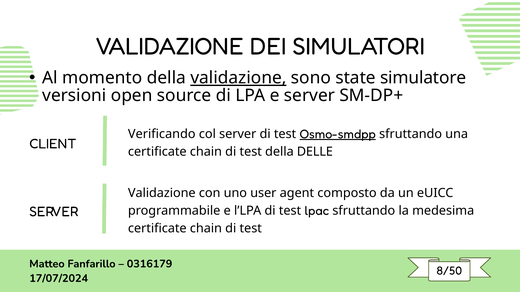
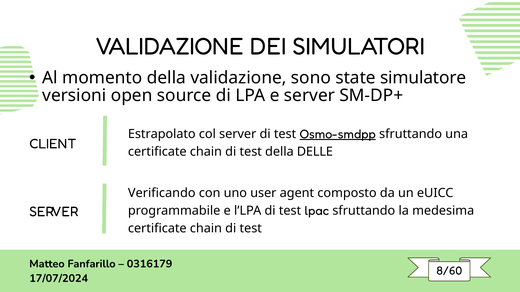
validazione at (238, 78) underline: present -> none
Verificando: Verificando -> Estrapolato
Validazione at (162, 193): Validazione -> Verificando
8/50: 8/50 -> 8/60
